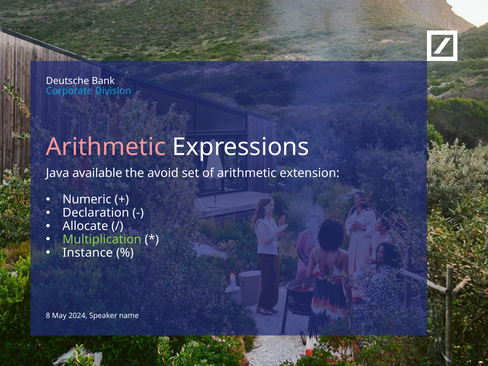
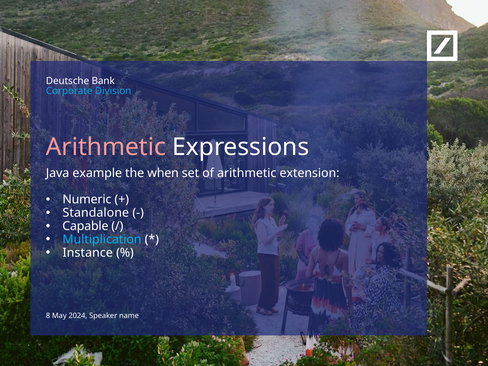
available: available -> example
avoid: avoid -> when
Declaration: Declaration -> Standalone
Allocate: Allocate -> Capable
Multiplication colour: light green -> light blue
